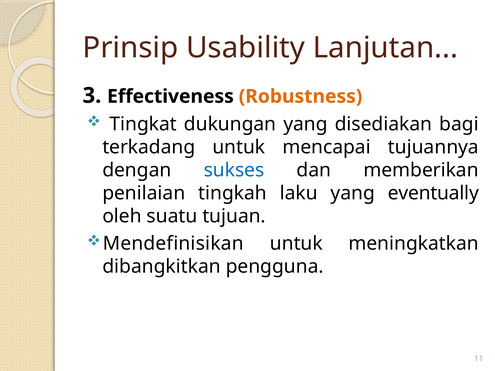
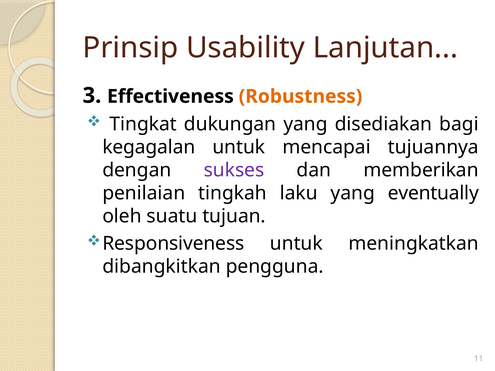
terkadang: terkadang -> kegagalan
sukses colour: blue -> purple
Mendefinisikan: Mendefinisikan -> Responsiveness
